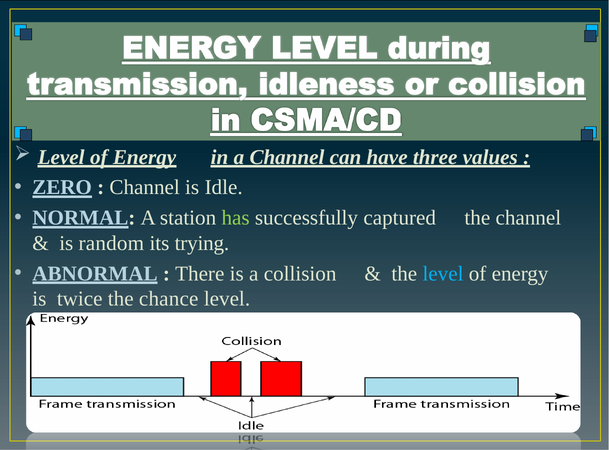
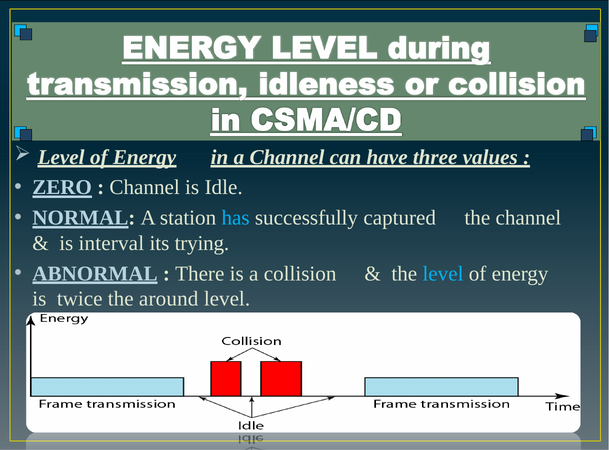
has colour: light green -> light blue
random: random -> interval
chance: chance -> around
